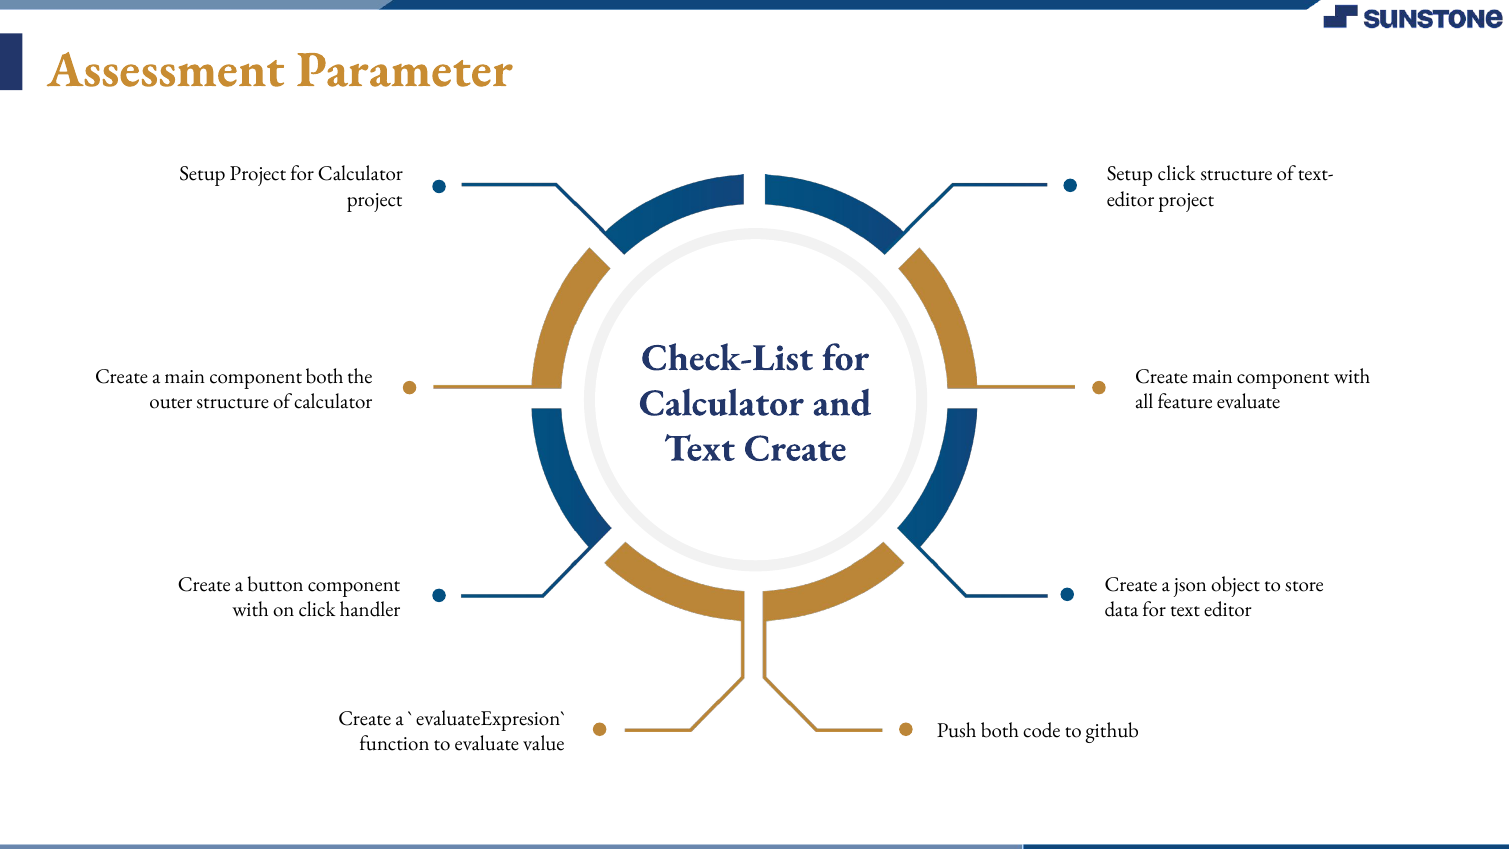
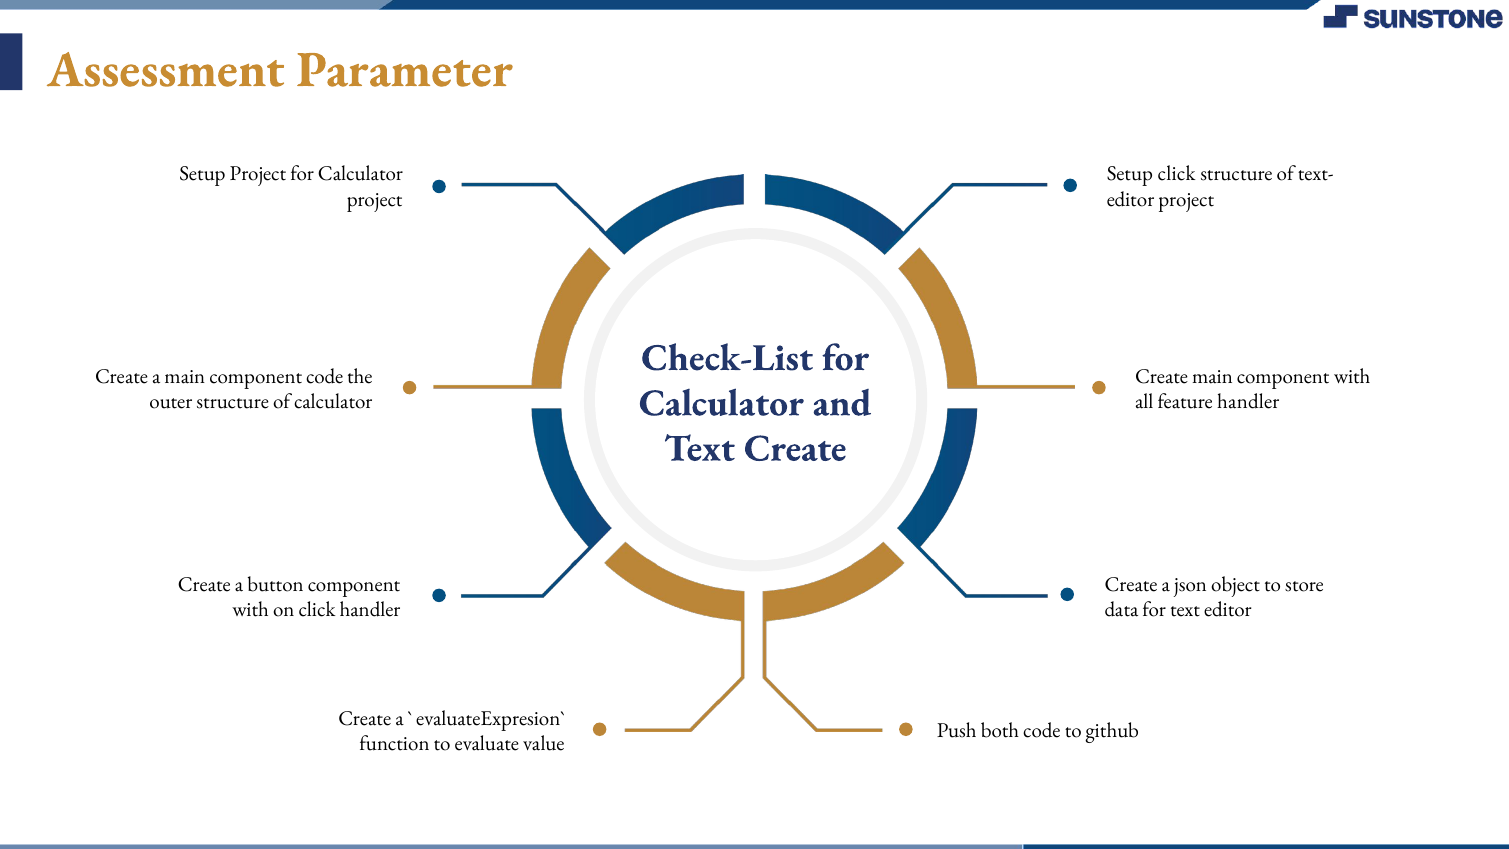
component both: both -> code
feature evaluate: evaluate -> handler
